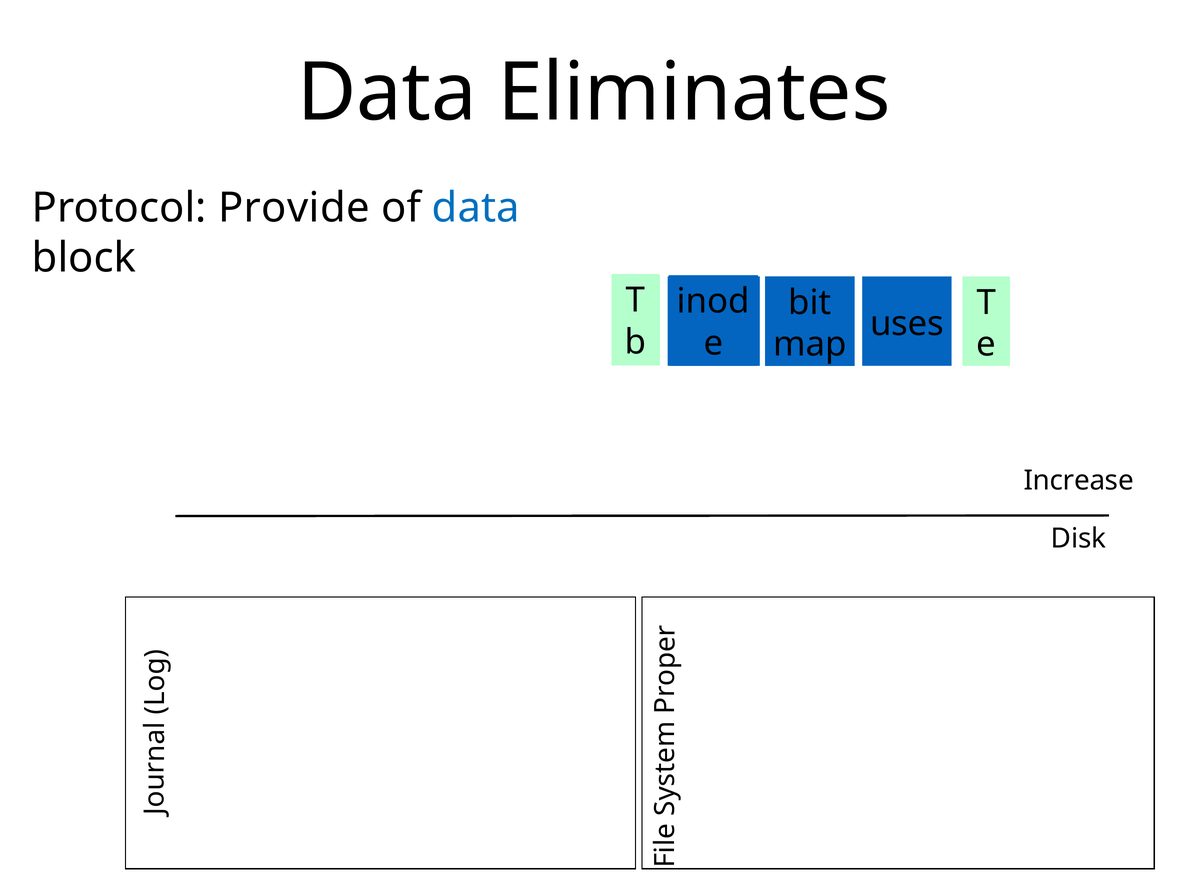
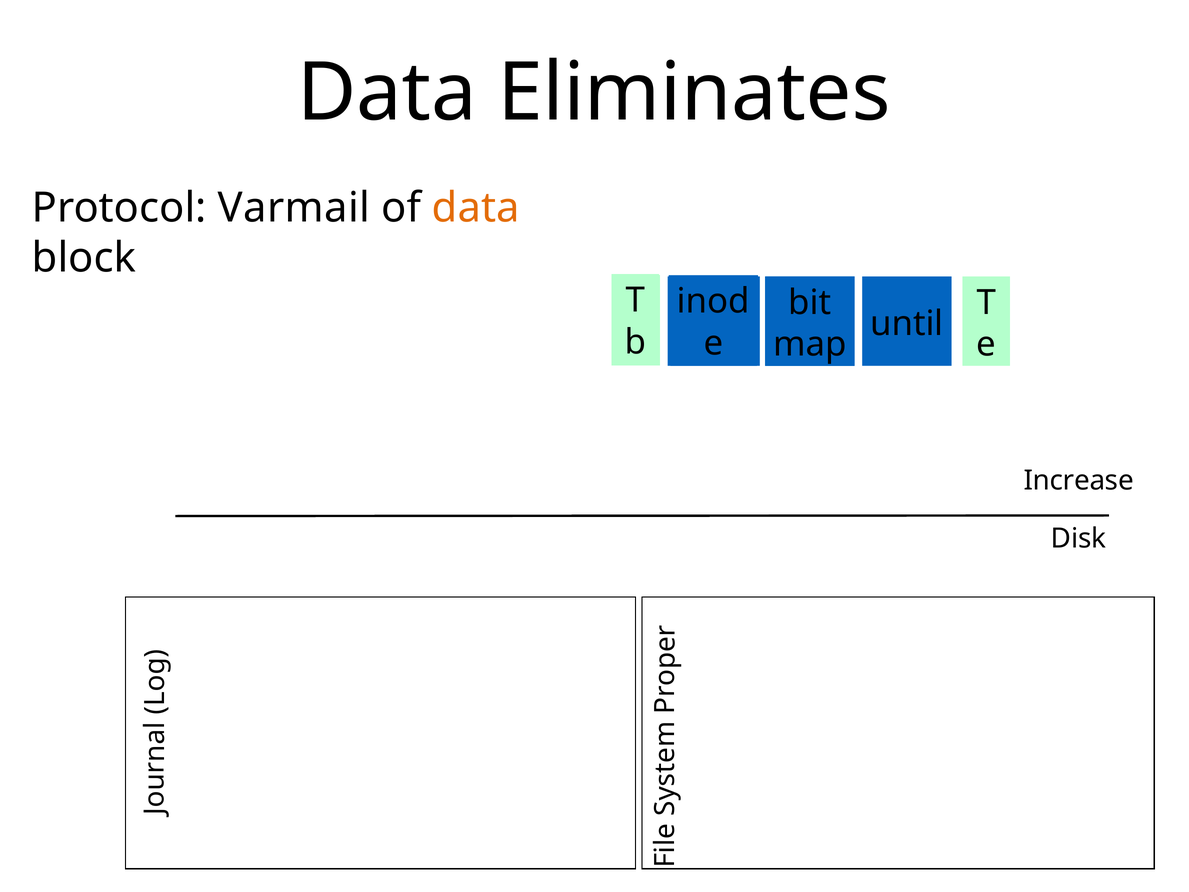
Provide: Provide -> Varmail
data at (476, 208) colour: blue -> orange
uses: uses -> until
